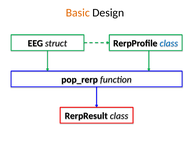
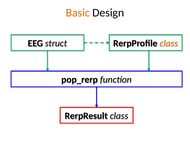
class at (169, 43) colour: blue -> orange
